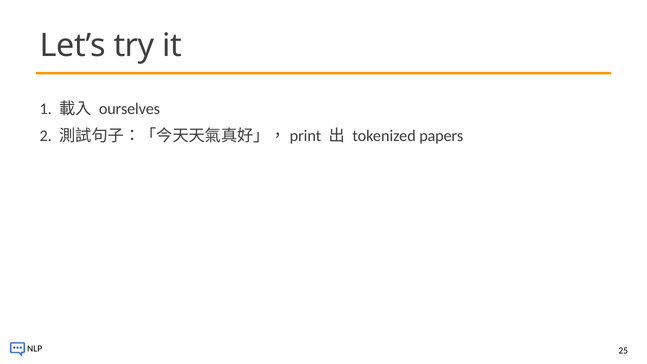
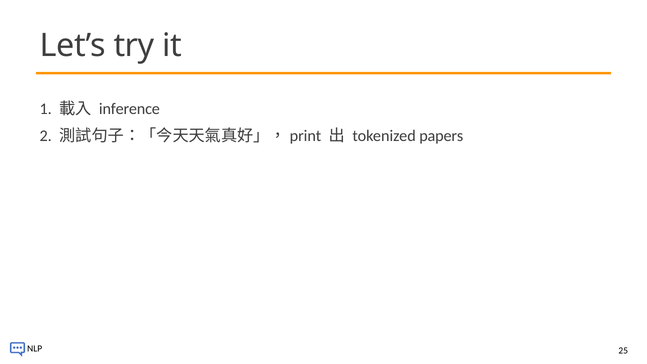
ourselves: ourselves -> inference
